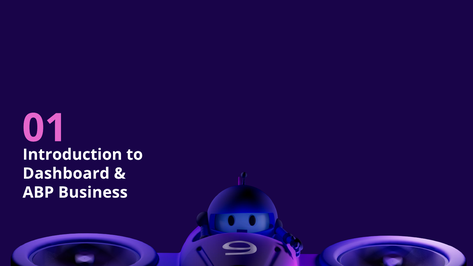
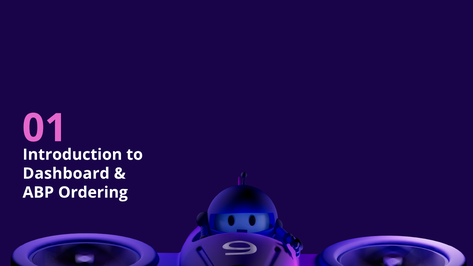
Business: Business -> Ordering
